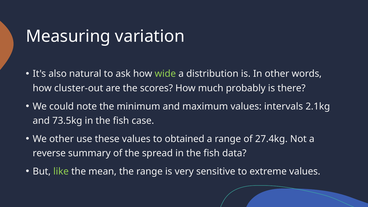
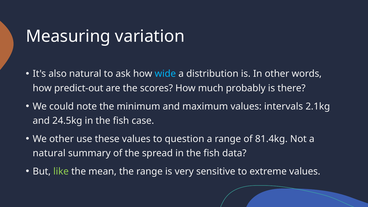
wide colour: light green -> light blue
cluster-out: cluster-out -> predict-out
73.5kg: 73.5kg -> 24.5kg
obtained: obtained -> question
27.4kg: 27.4kg -> 81.4kg
reverse at (49, 153): reverse -> natural
